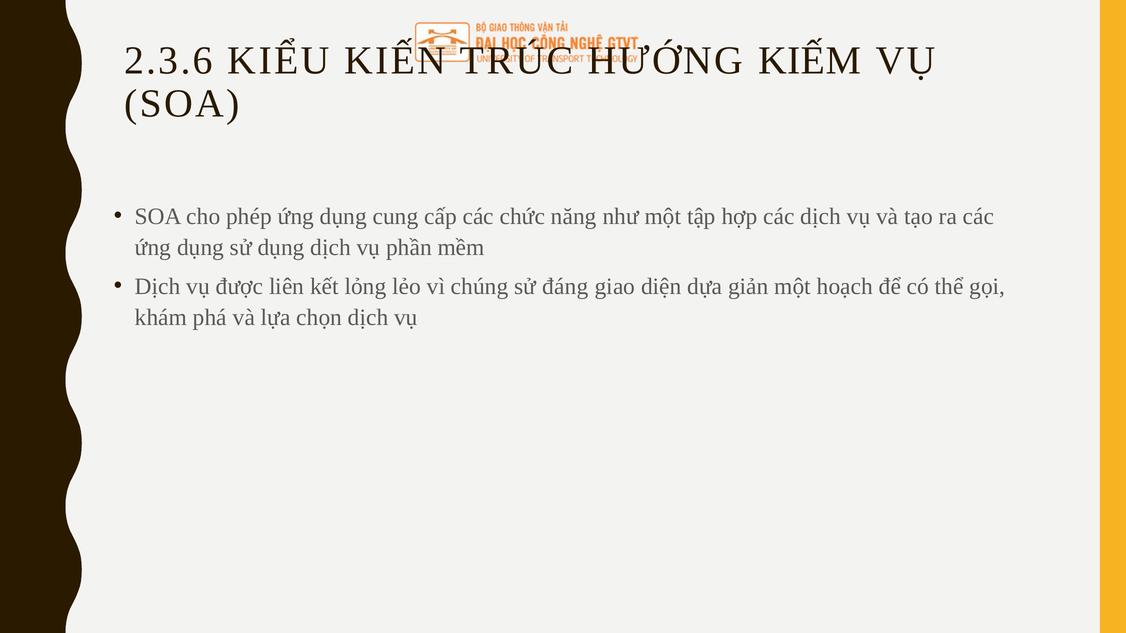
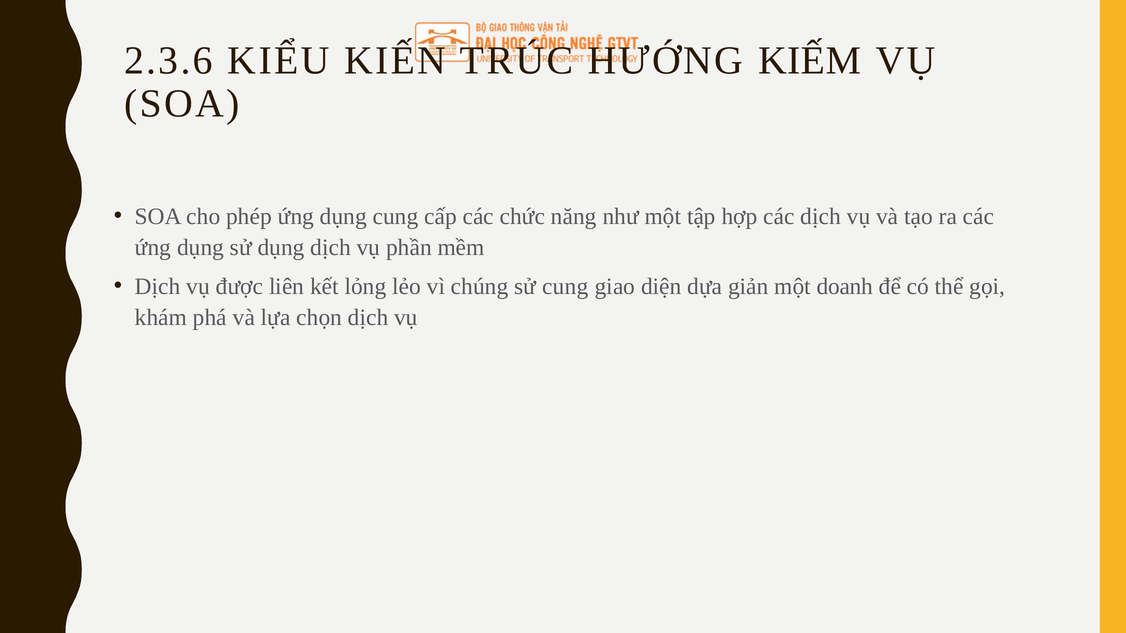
sử đáng: đáng -> cung
hoạch: hoạch -> doanh
